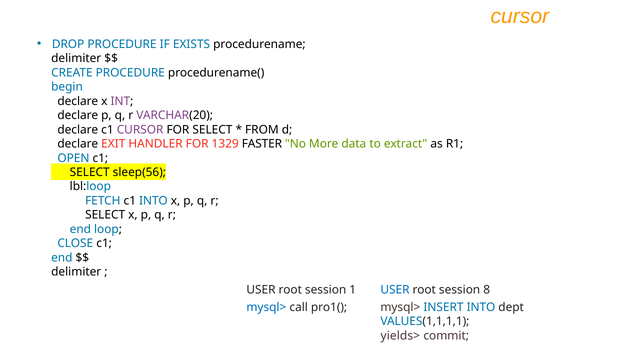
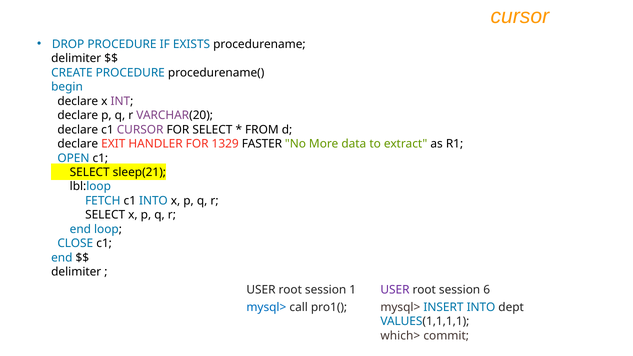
sleep(56: sleep(56 -> sleep(21
USER at (395, 290) colour: blue -> purple
8: 8 -> 6
yields>: yields> -> which>
